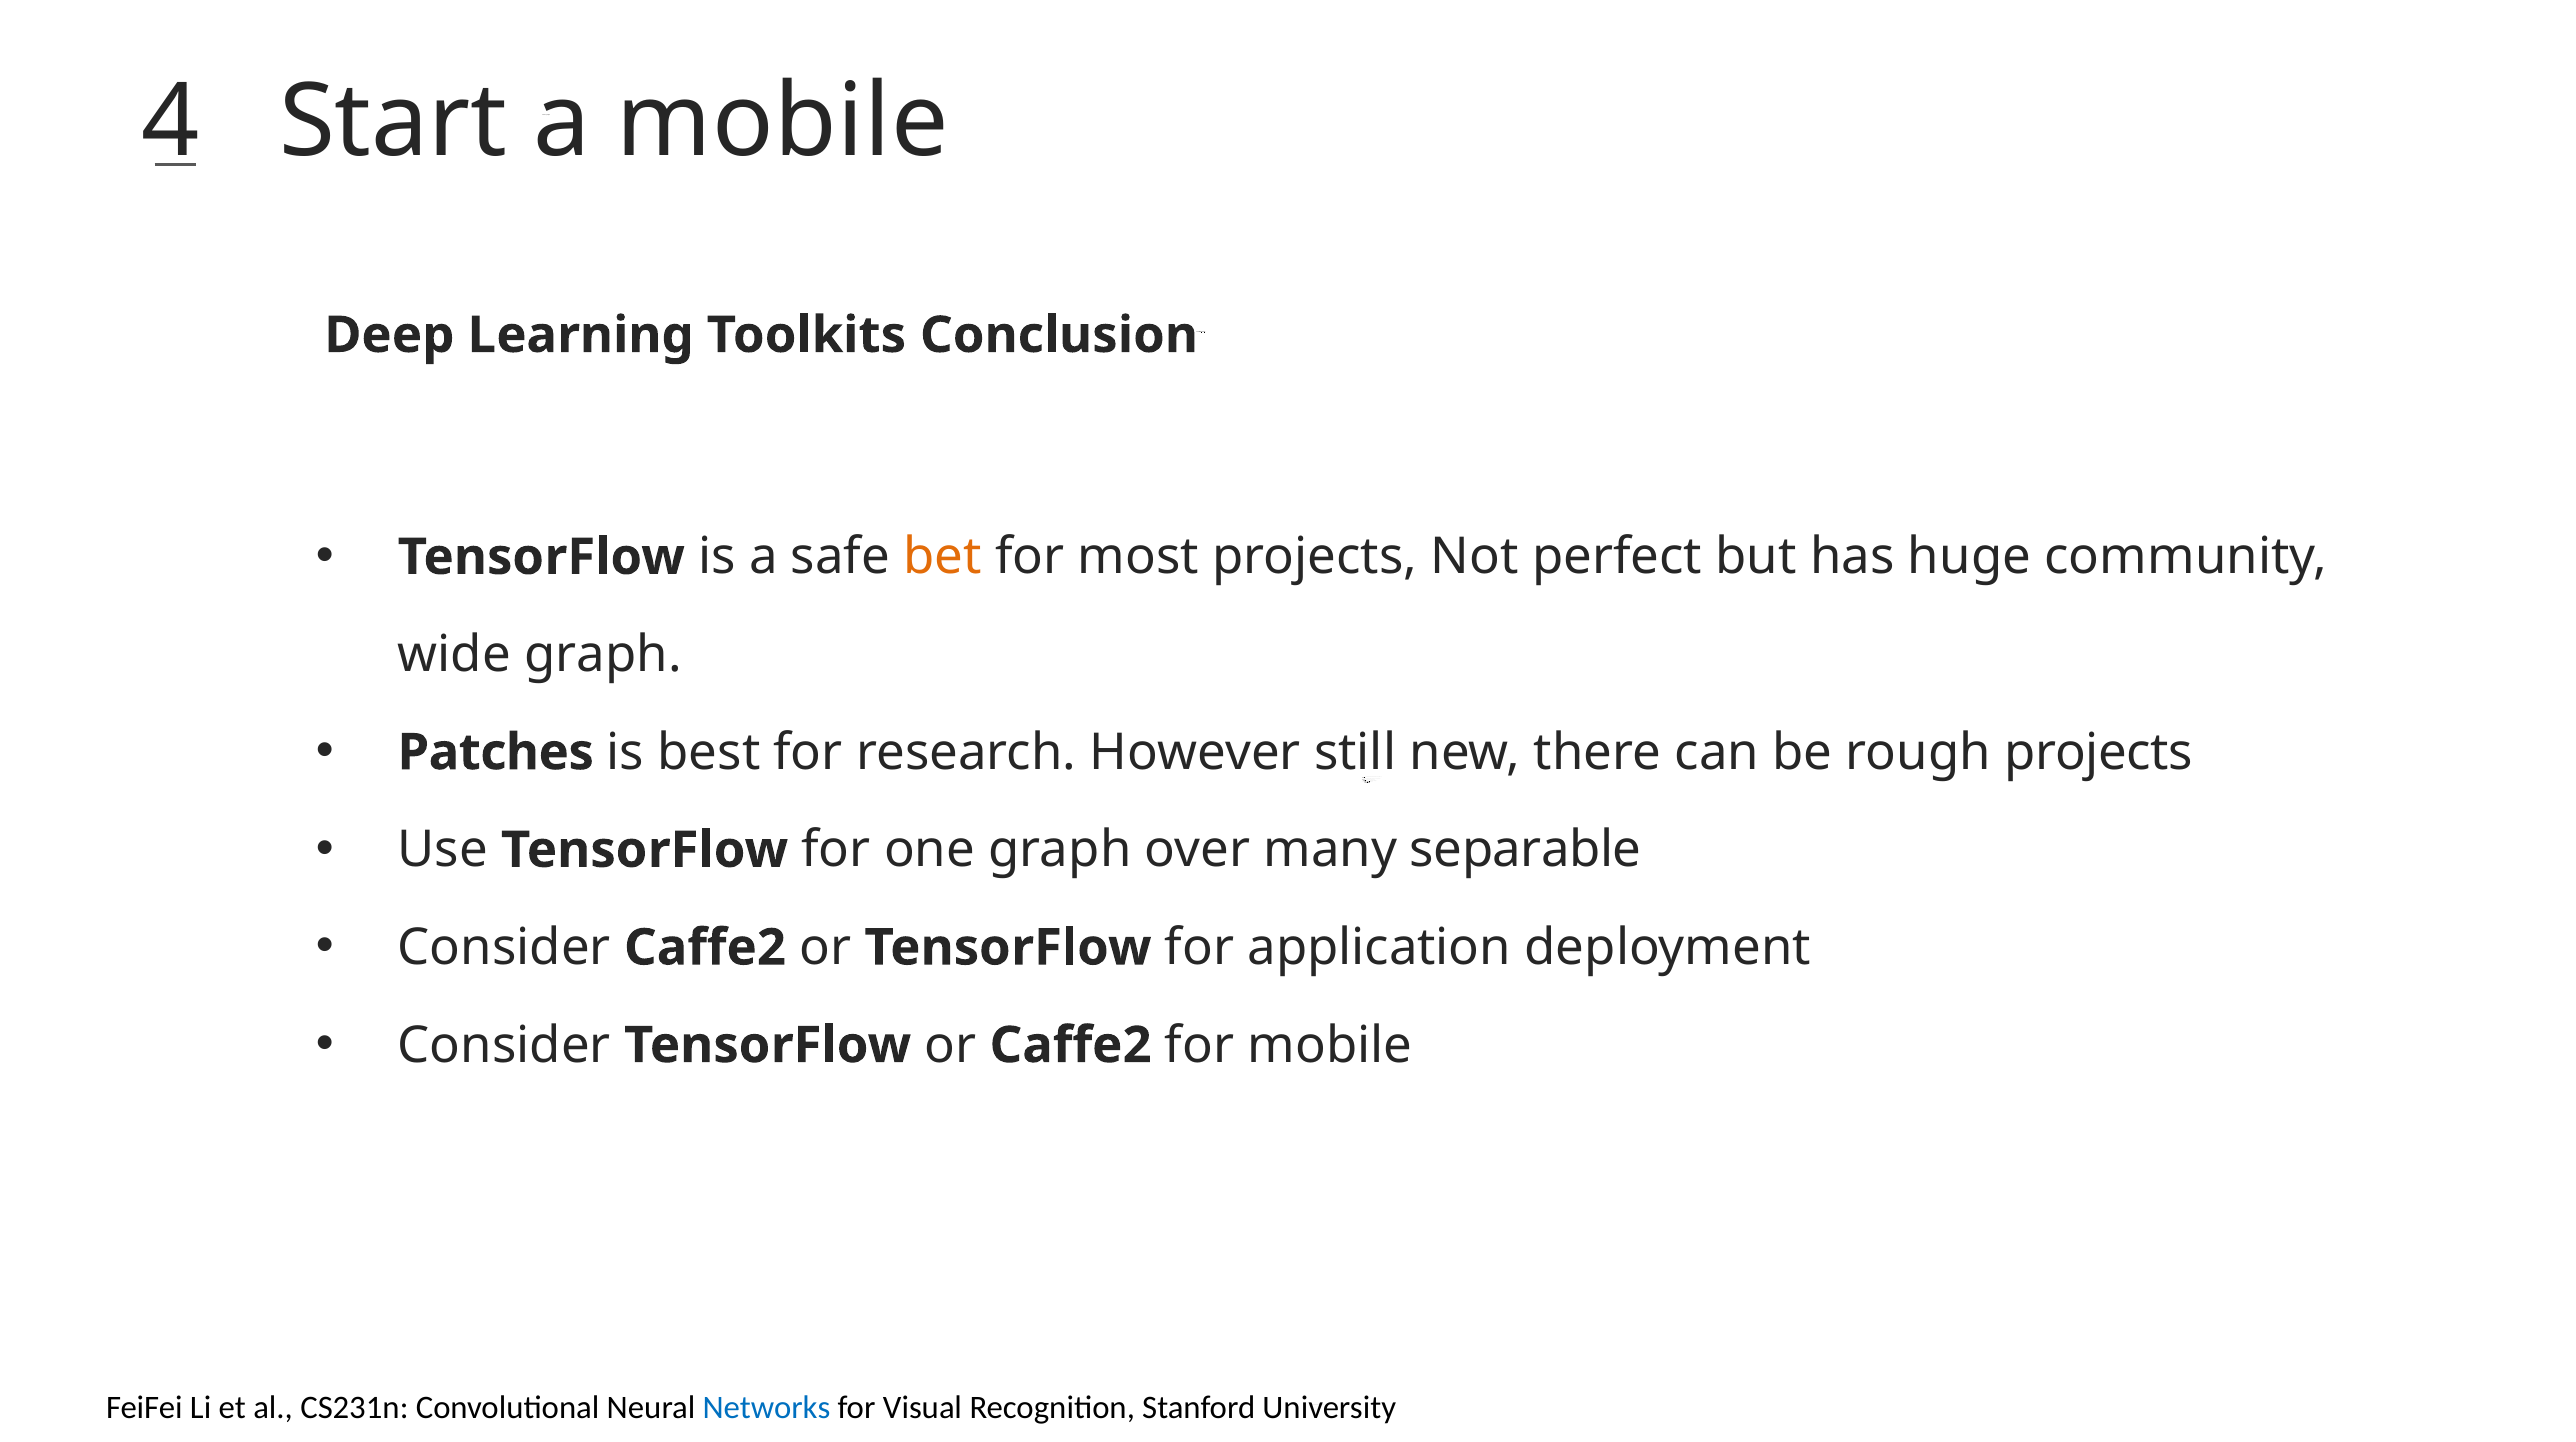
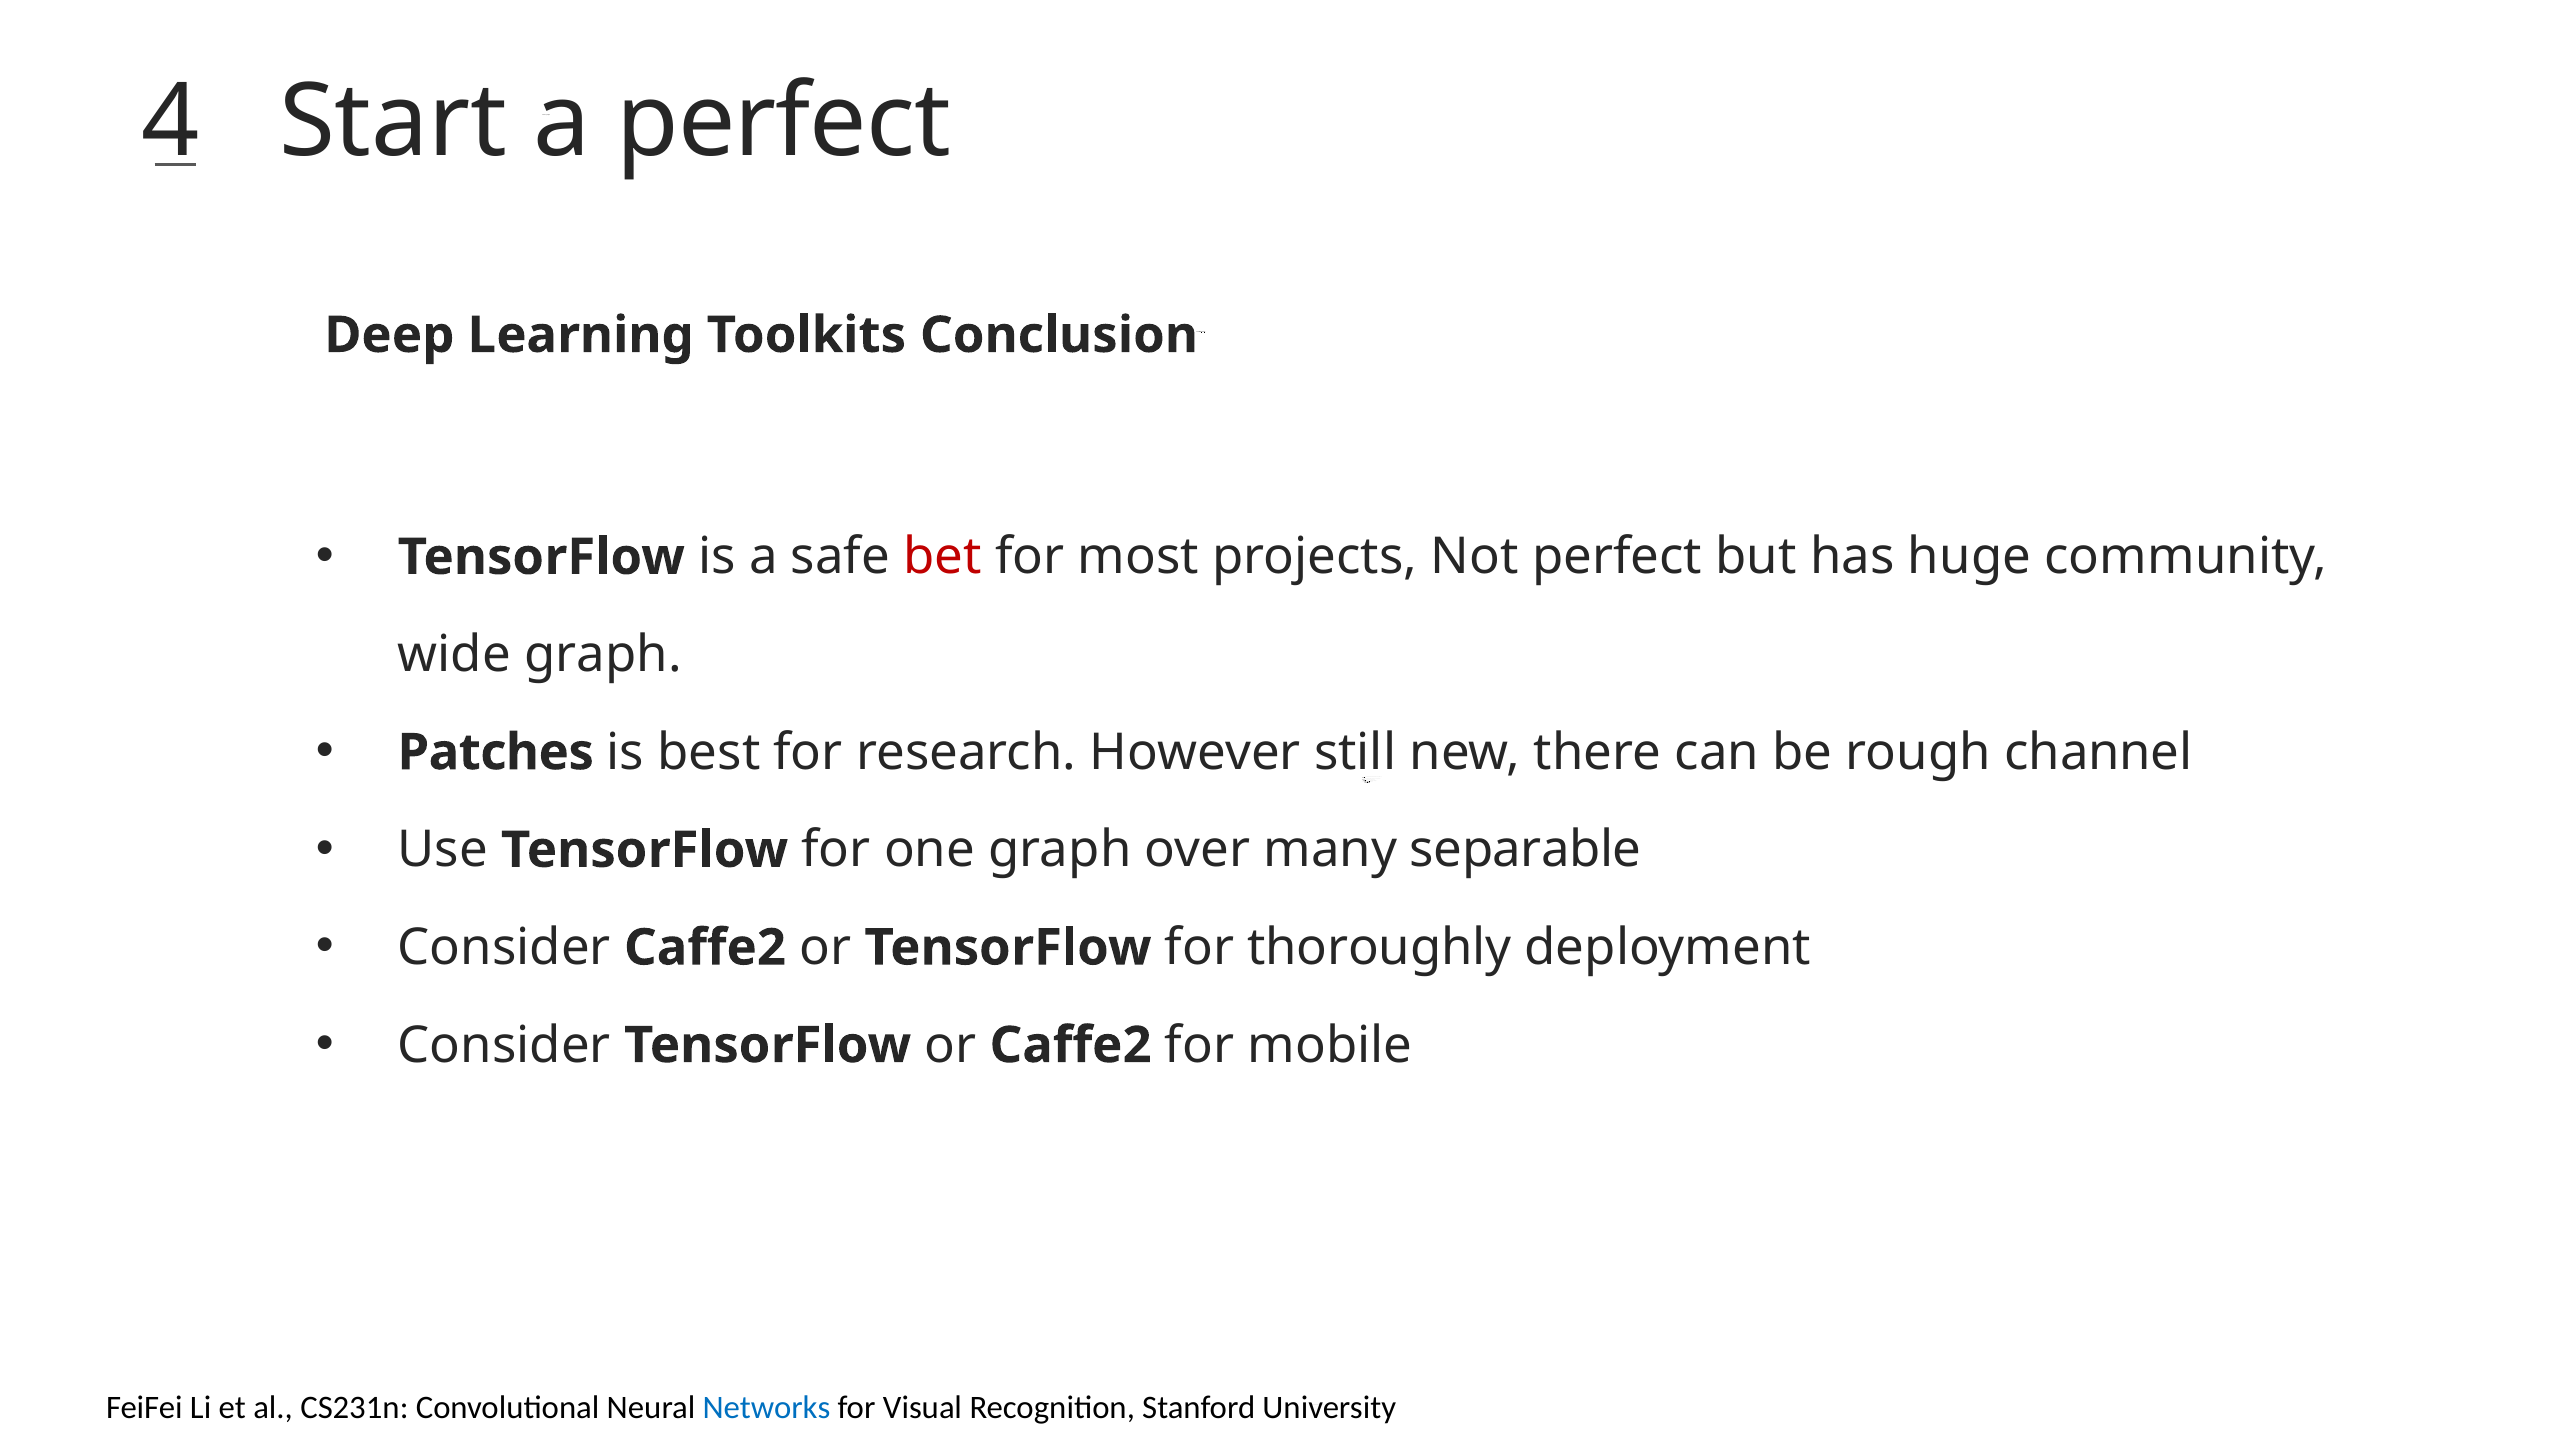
mobile at (783, 122): mobile -> perfect
bet at (943, 557) colour: orange -> red
rough projects: projects -> channel
application: application -> thoroughly
